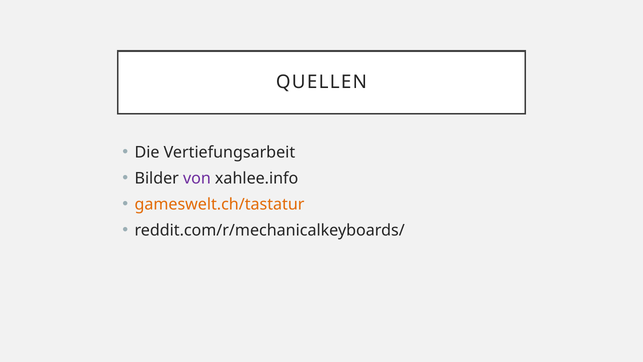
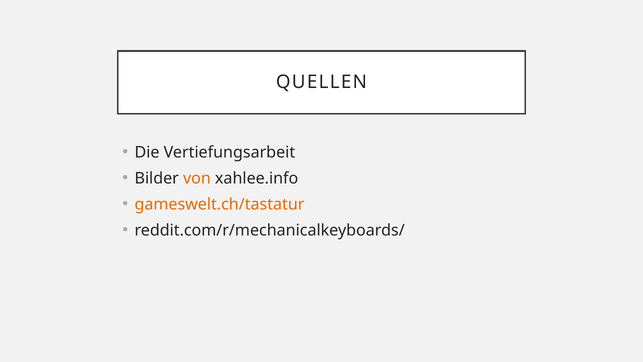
von colour: purple -> orange
